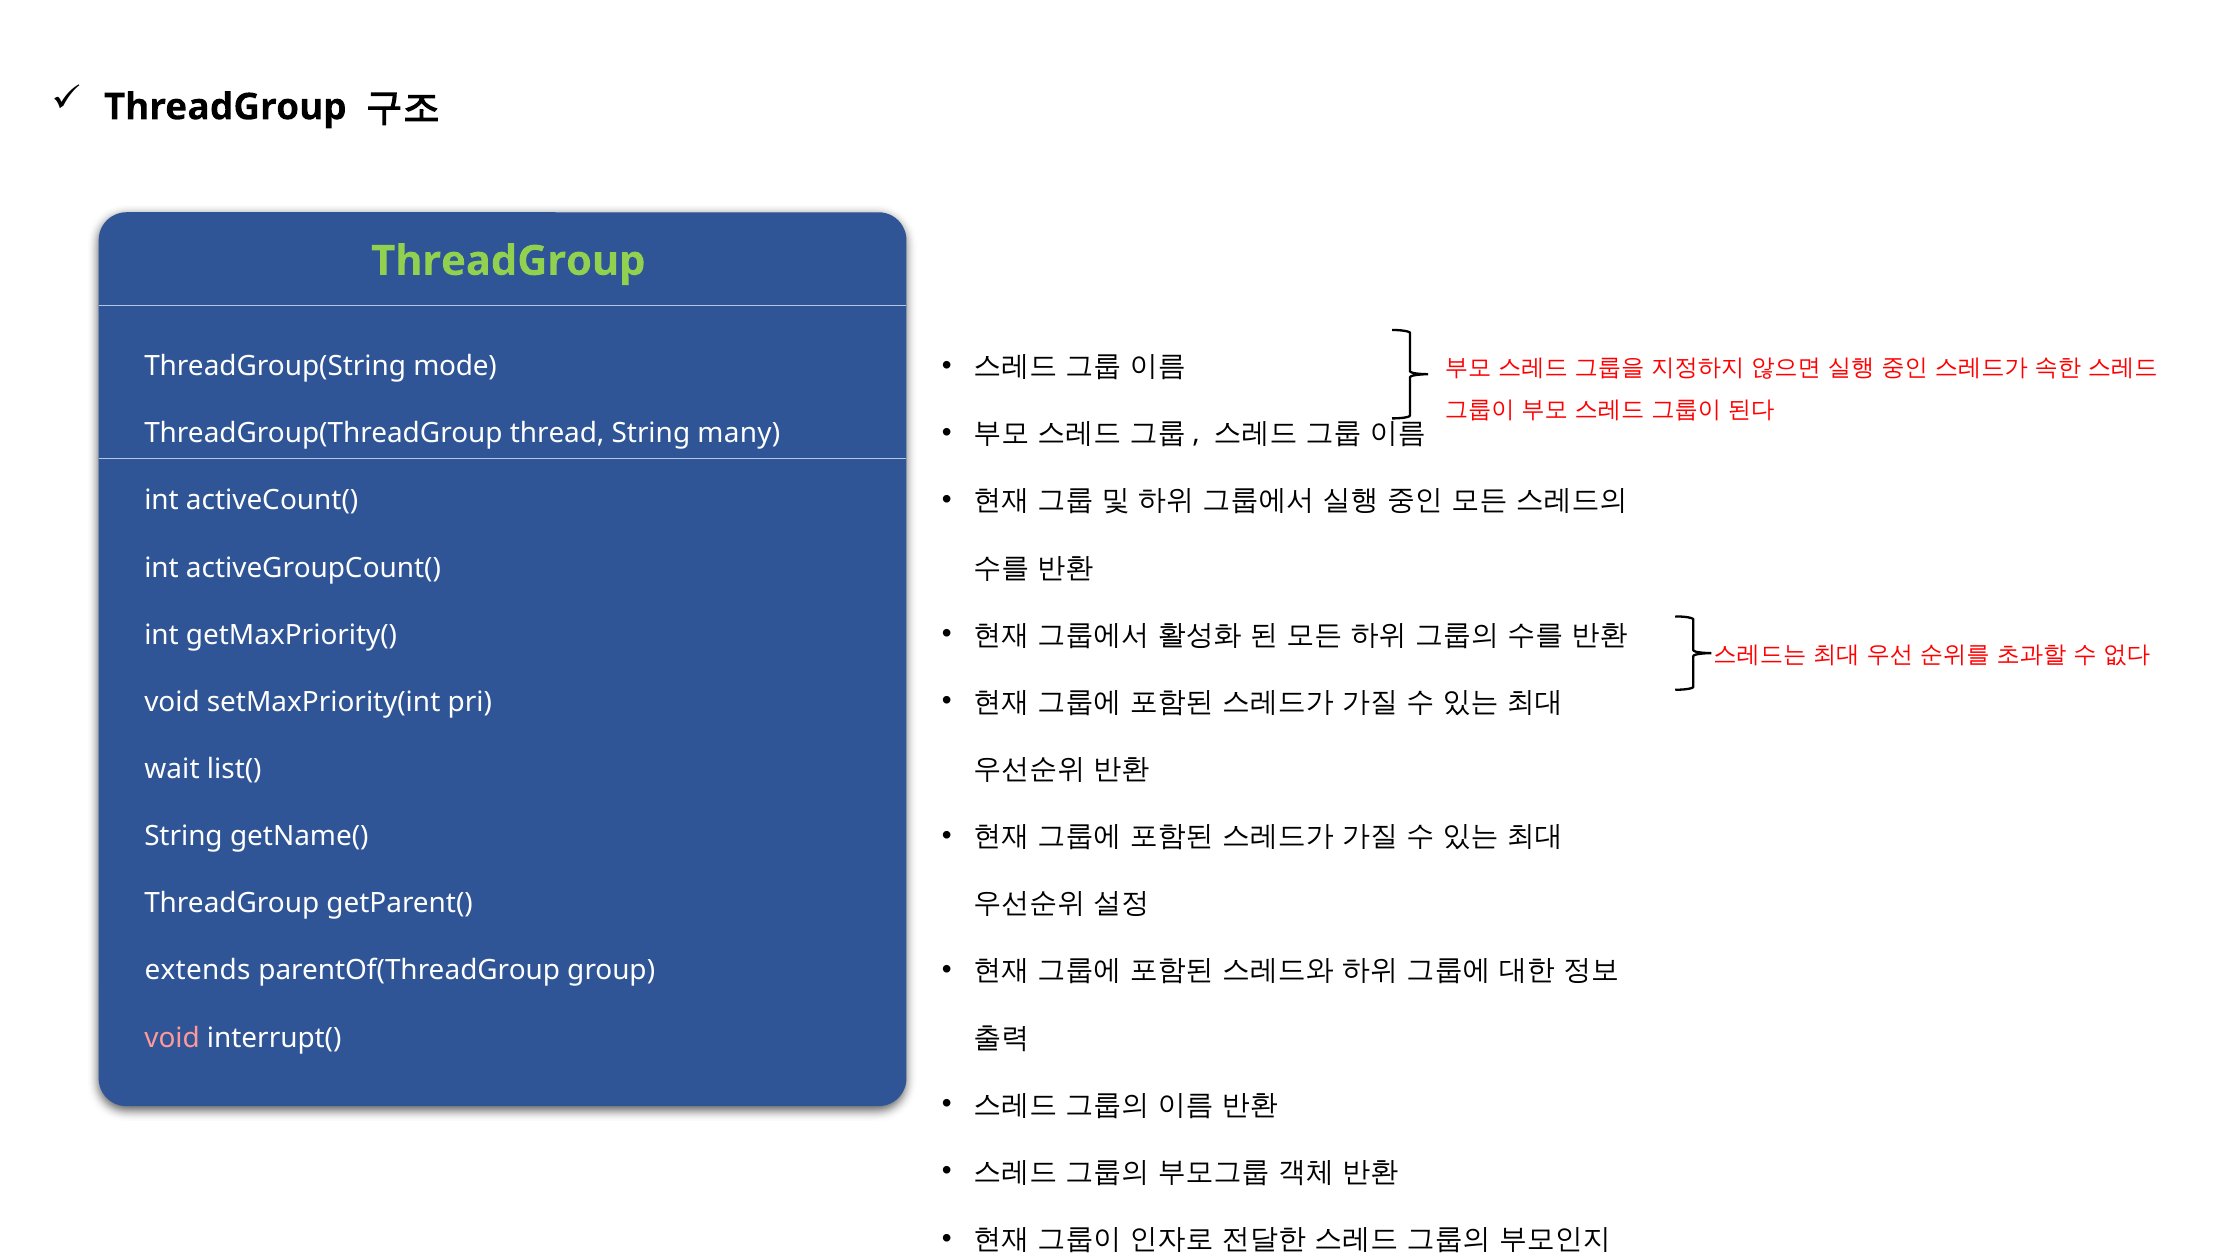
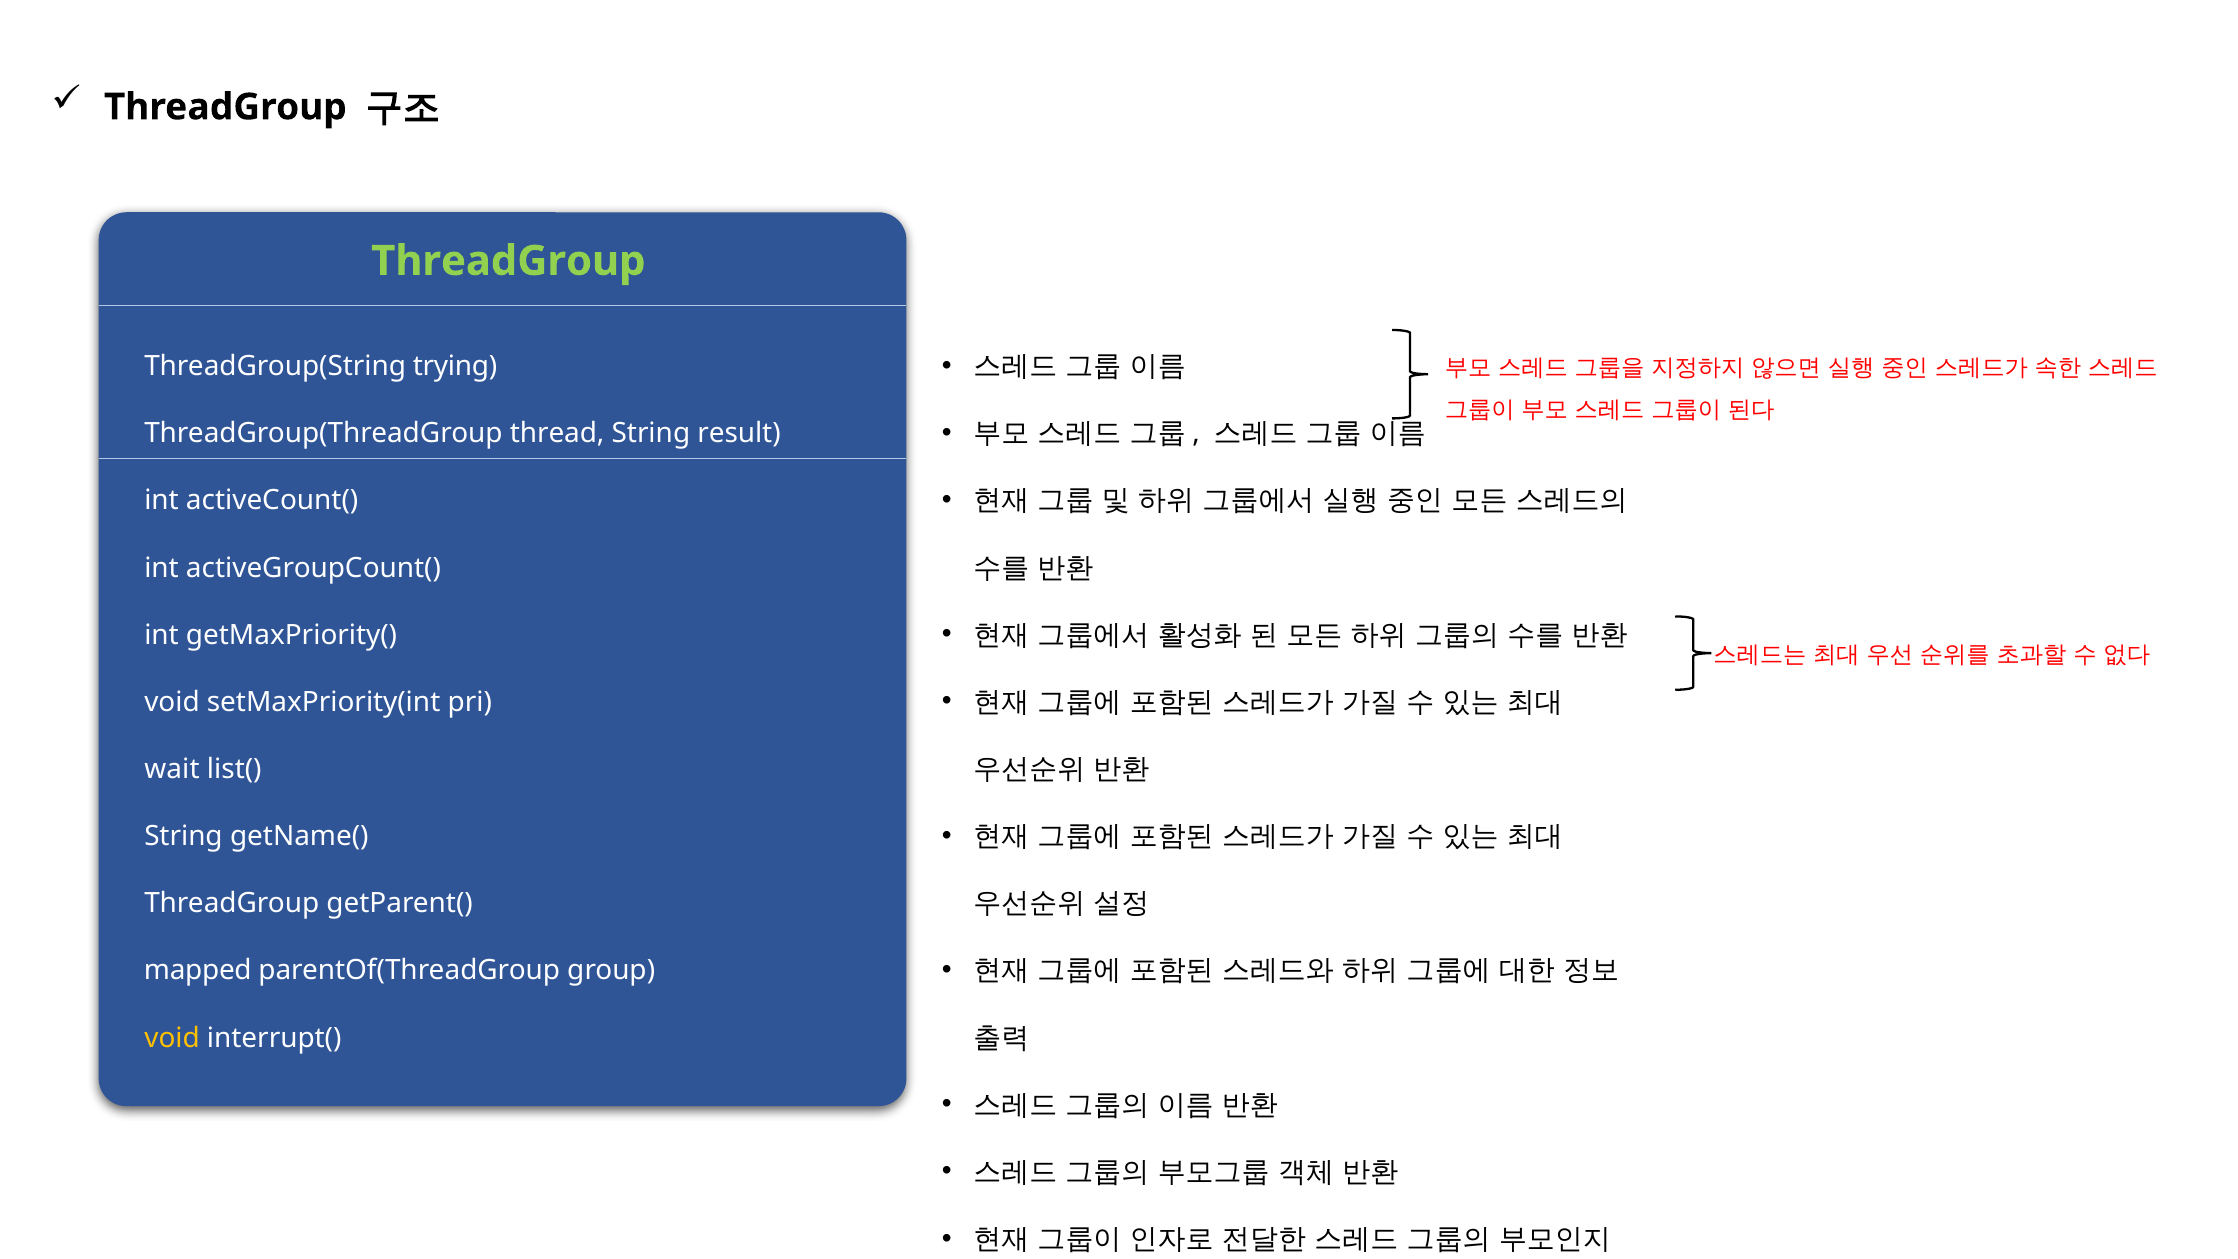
mode: mode -> trying
many: many -> result
extends: extends -> mapped
void at (172, 1038) colour: pink -> yellow
